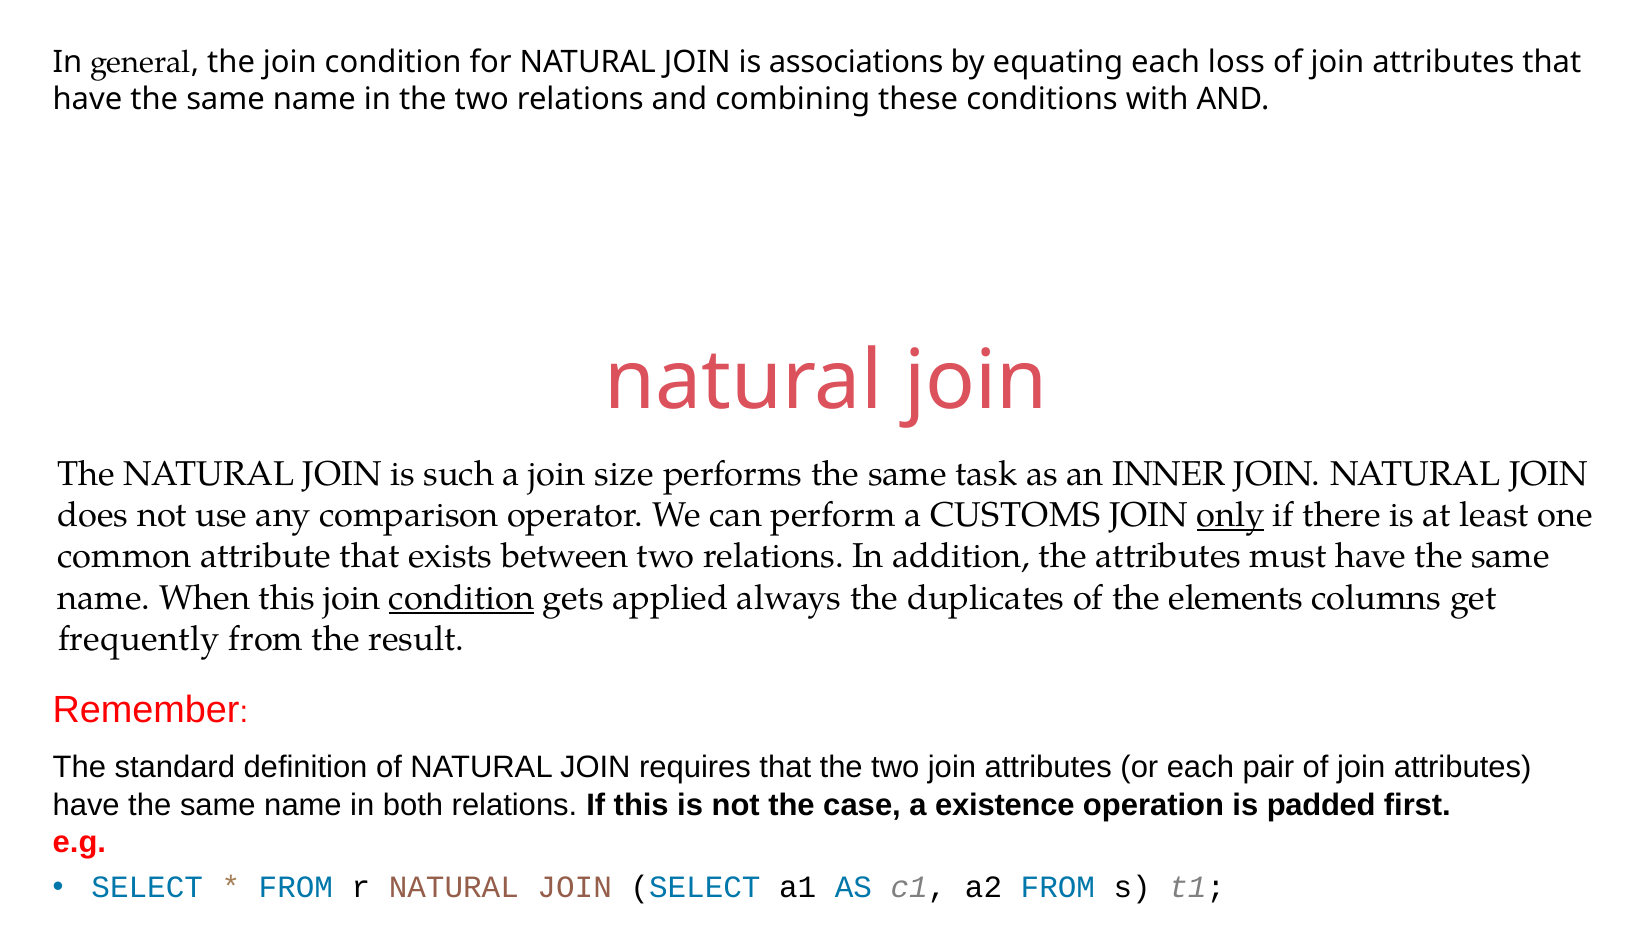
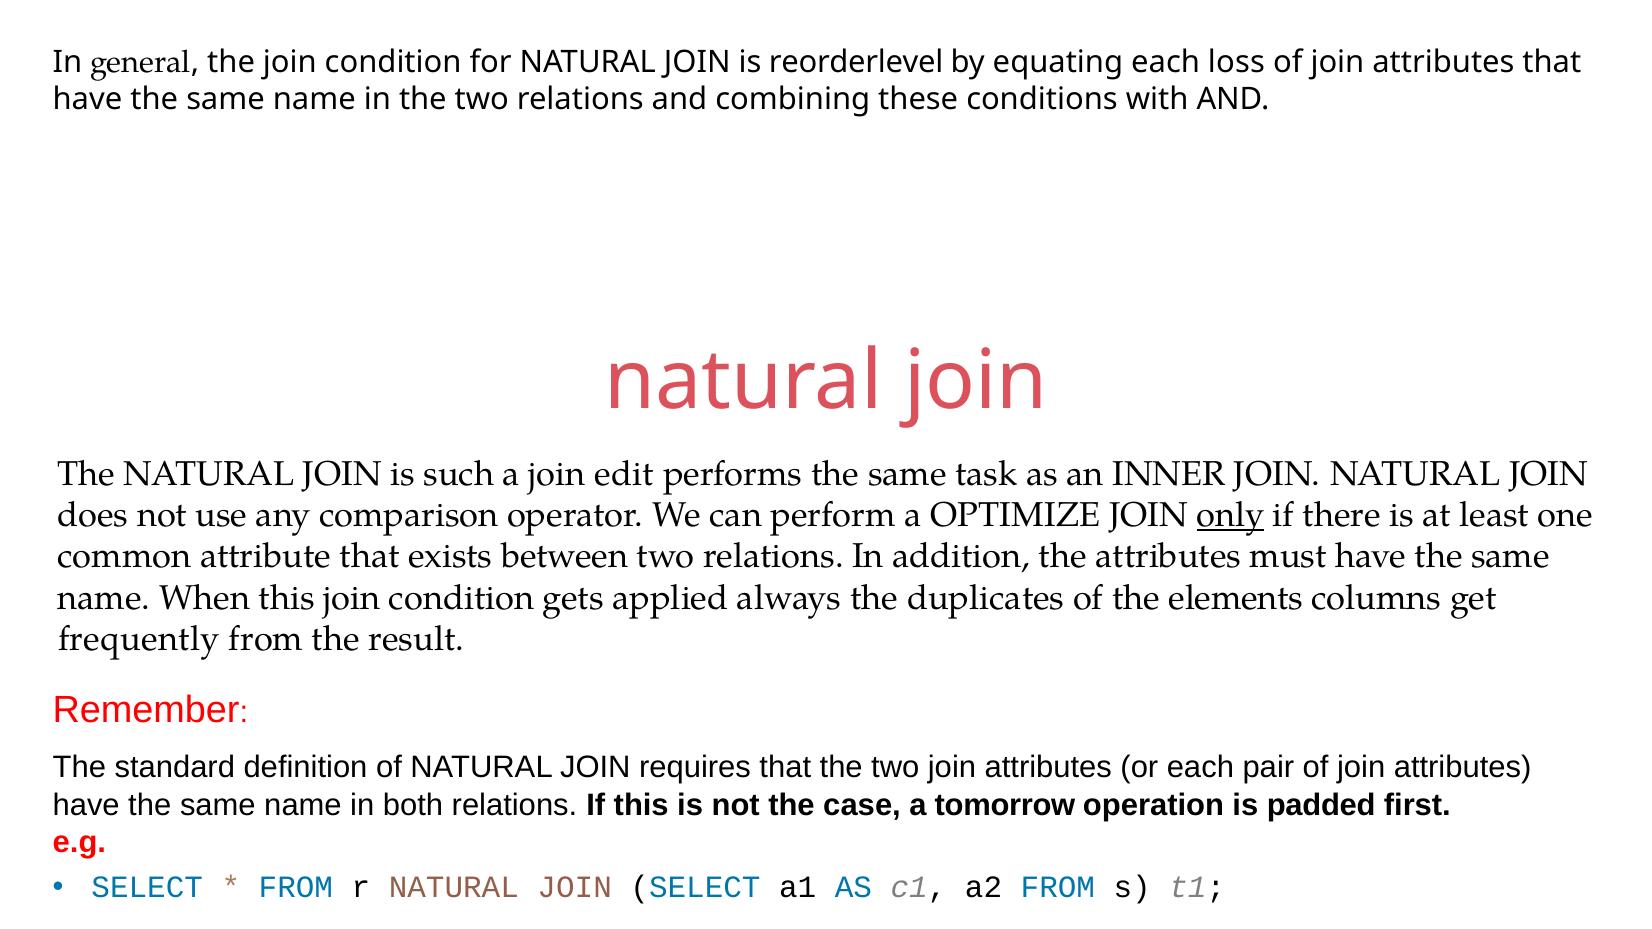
associations: associations -> reorderlevel
size: size -> edit
CUSTOMS: CUSTOMS -> OPTIMIZE
condition at (462, 598) underline: present -> none
existence: existence -> tomorrow
